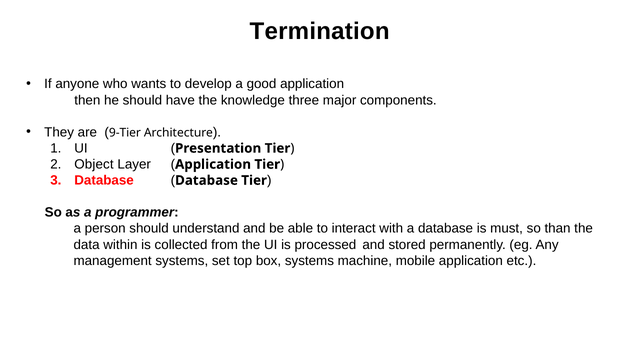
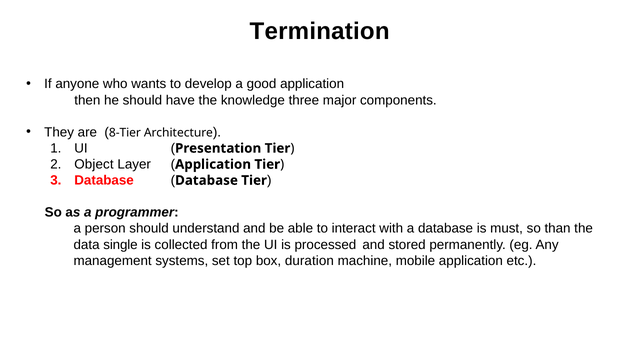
9-Tier: 9-Tier -> 8-Tier
within: within -> single
box systems: systems -> duration
